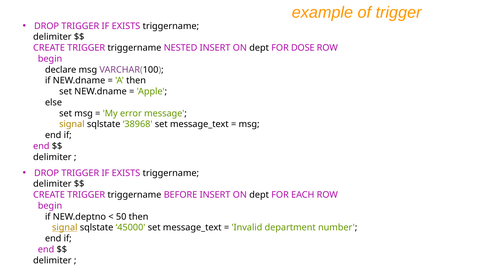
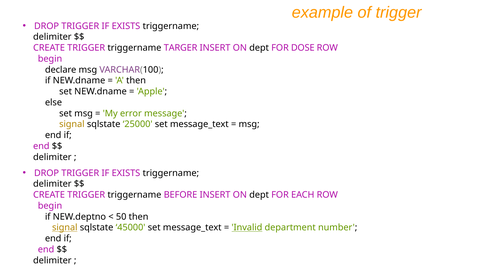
NESTED: NESTED -> TARGER
38968: 38968 -> 25000
Invalid underline: none -> present
